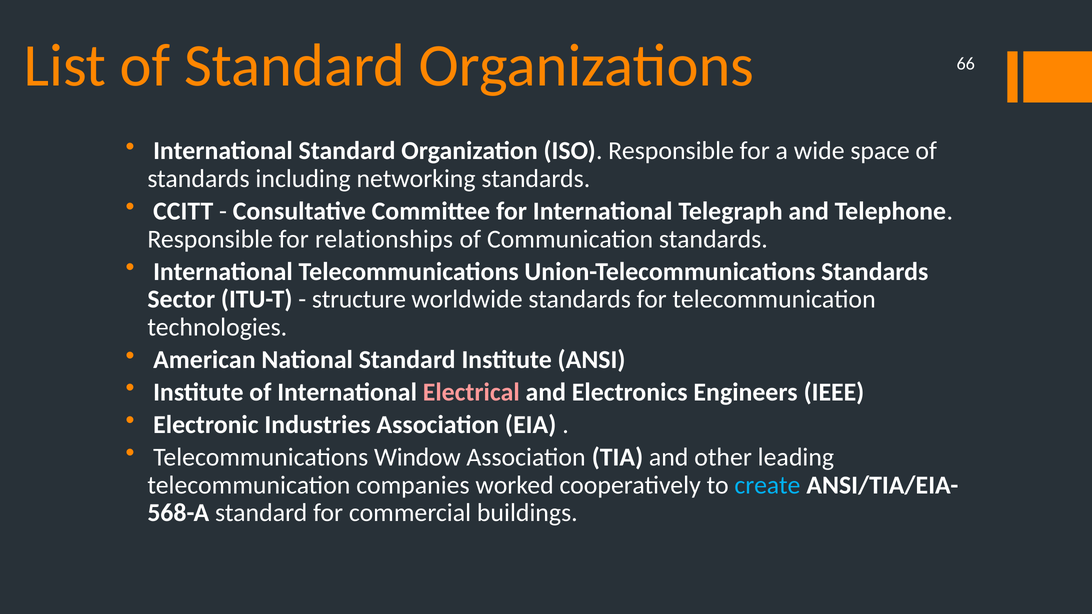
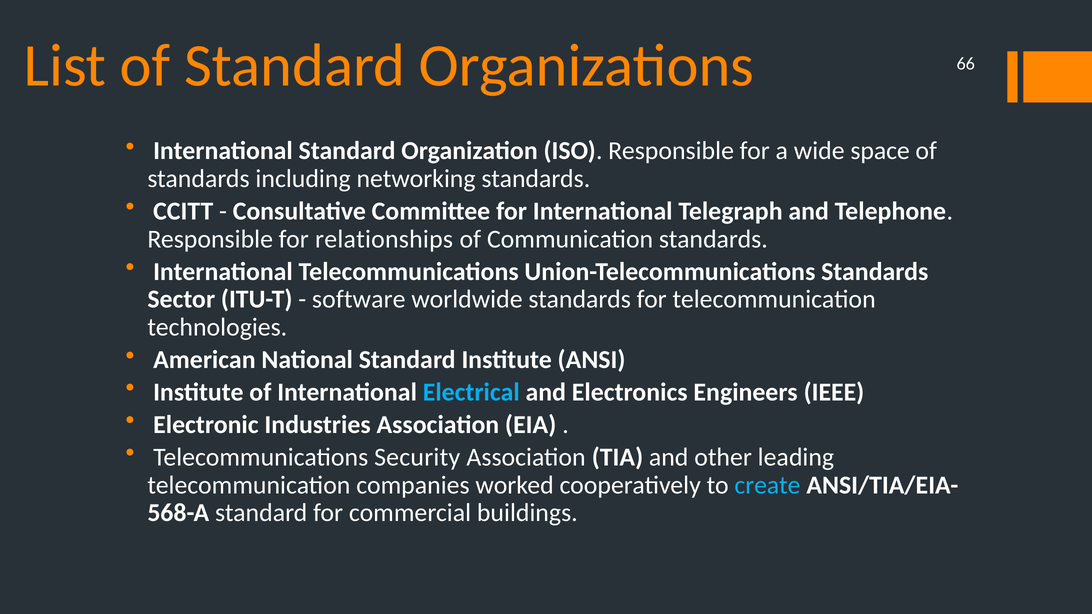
structure: structure -> software
Electrical colour: pink -> light blue
Window: Window -> Security
